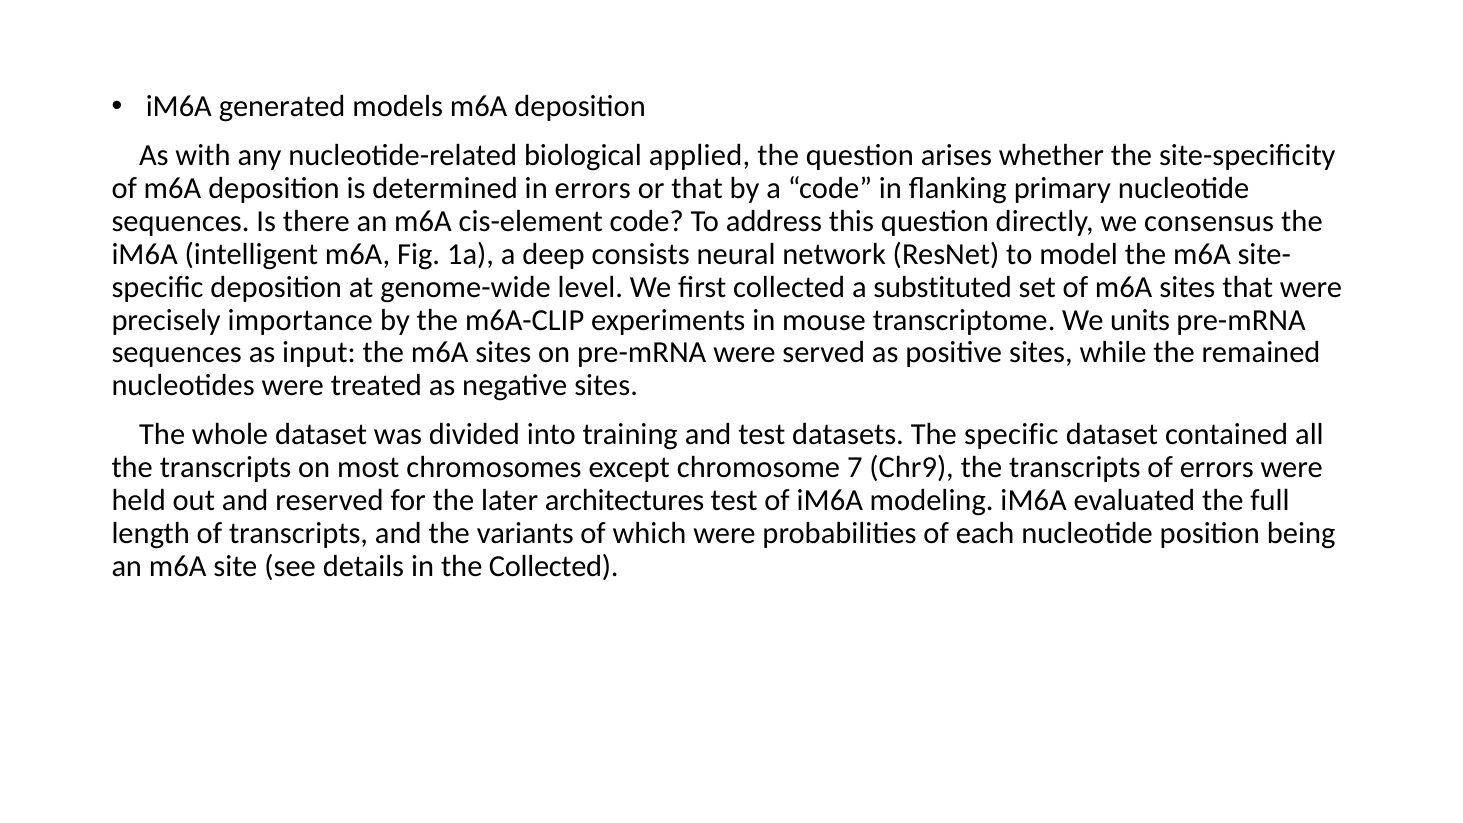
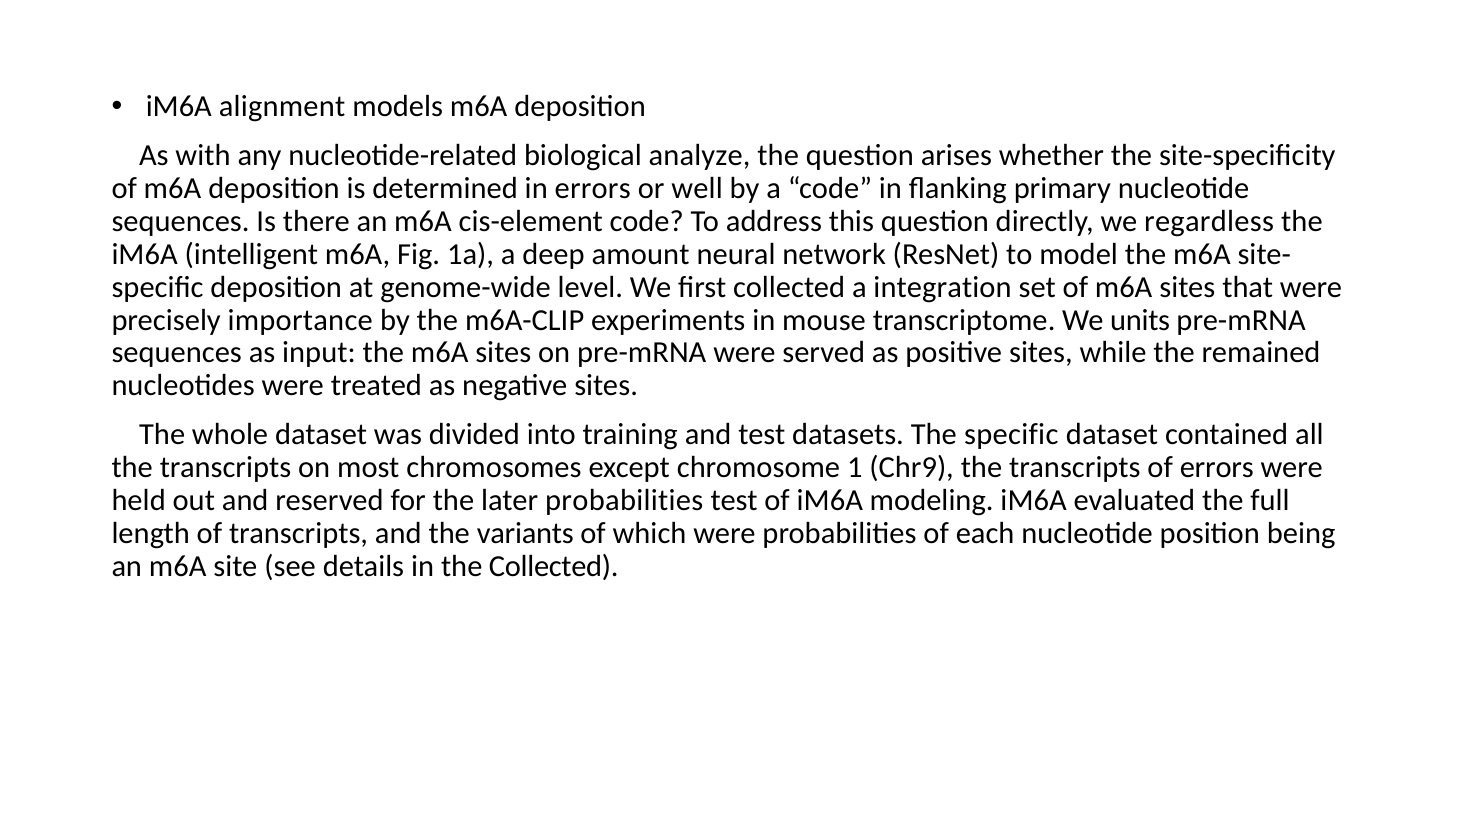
generated: generated -> alignment
applied: applied -> analyze
or that: that -> well
consensus: consensus -> regardless
consists: consists -> amount
substituted: substituted -> integration
7: 7 -> 1
later architectures: architectures -> probabilities
